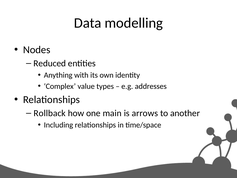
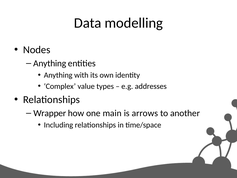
Reduced at (50, 63): Reduced -> Anything
Rollback: Rollback -> Wrapper
